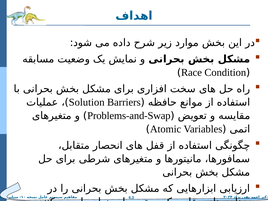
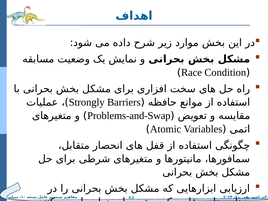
Solution: Solution -> Strongly
